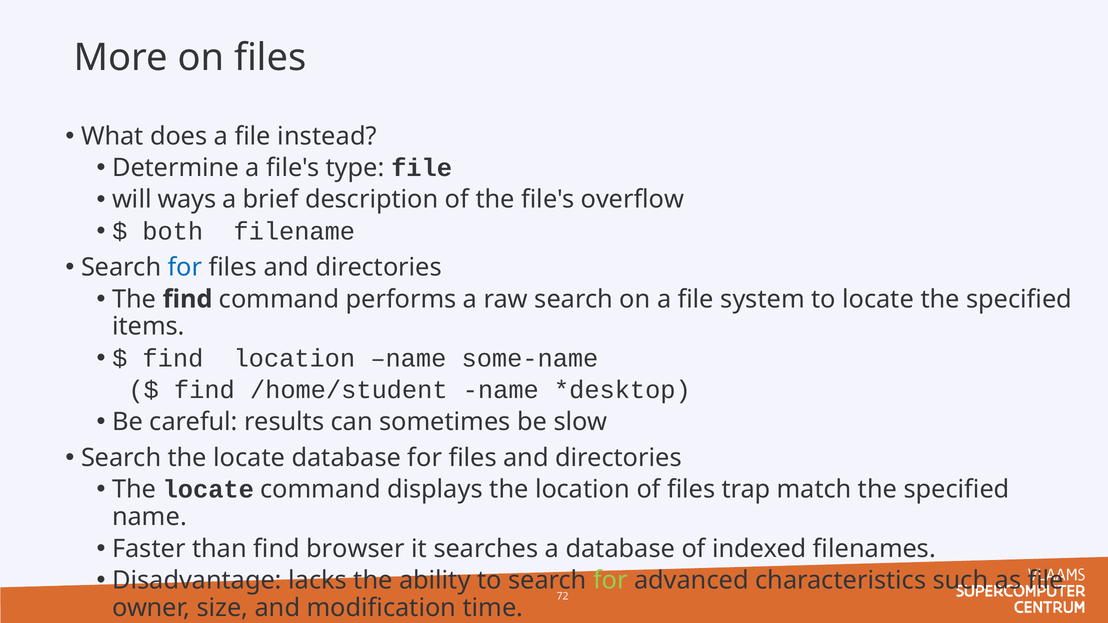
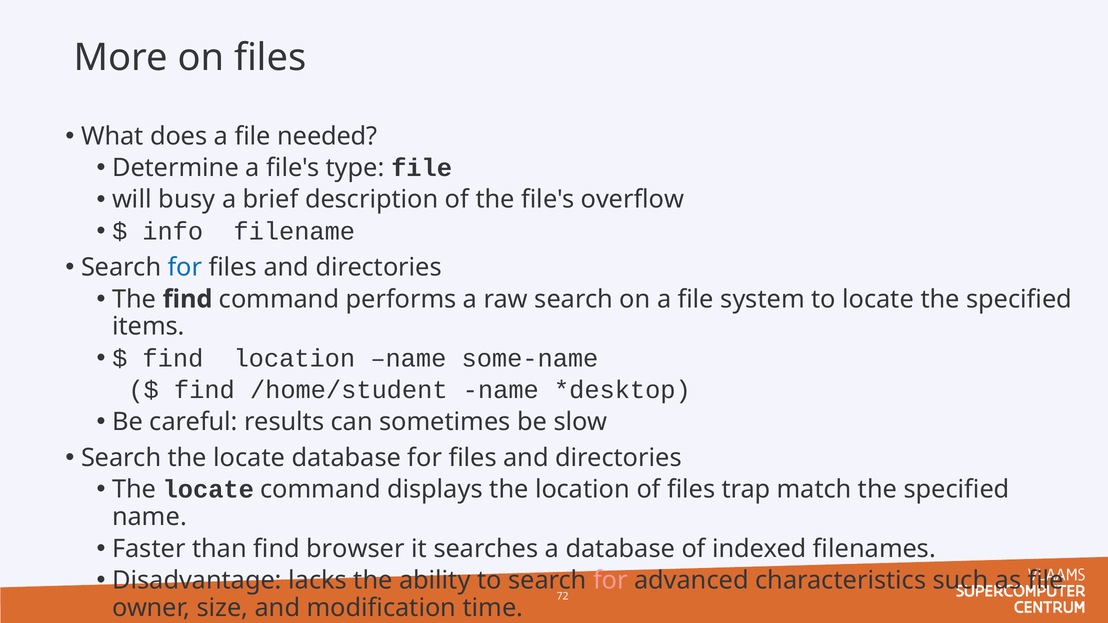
instead: instead -> needed
ways: ways -> busy
both: both -> info
for at (610, 581) colour: light green -> pink
